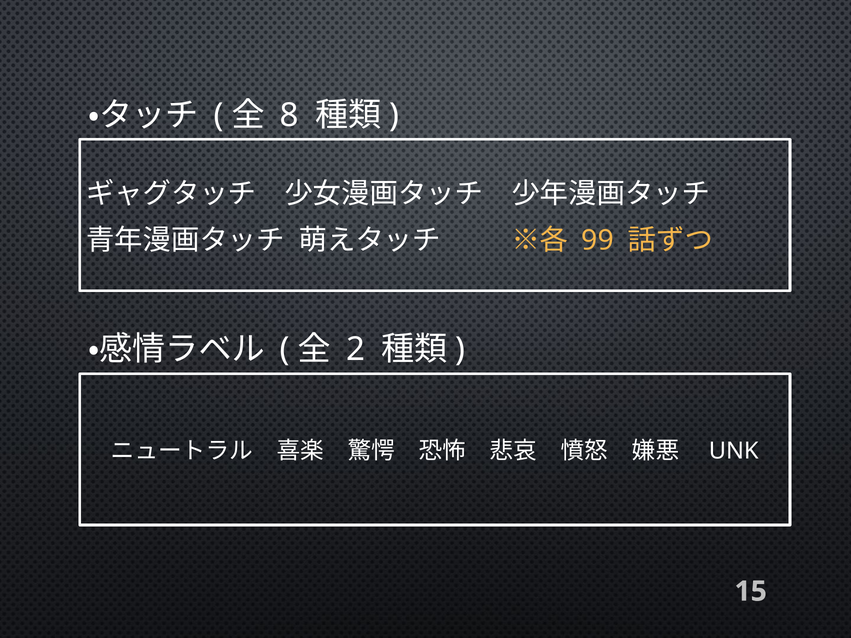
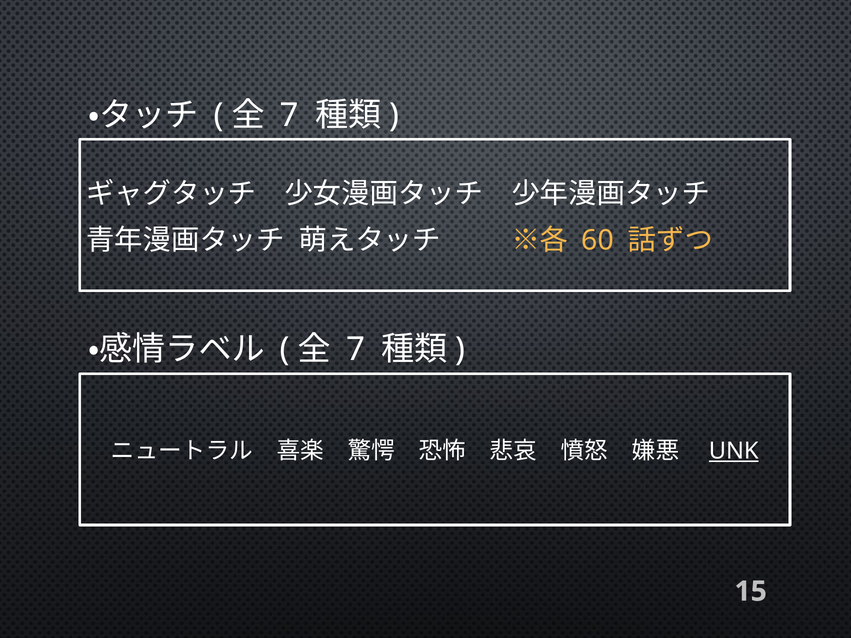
8 at (289, 115): 8 -> 7
99: 99 -> 60
2 at (355, 349): 2 -> 7
UNK underline: none -> present
